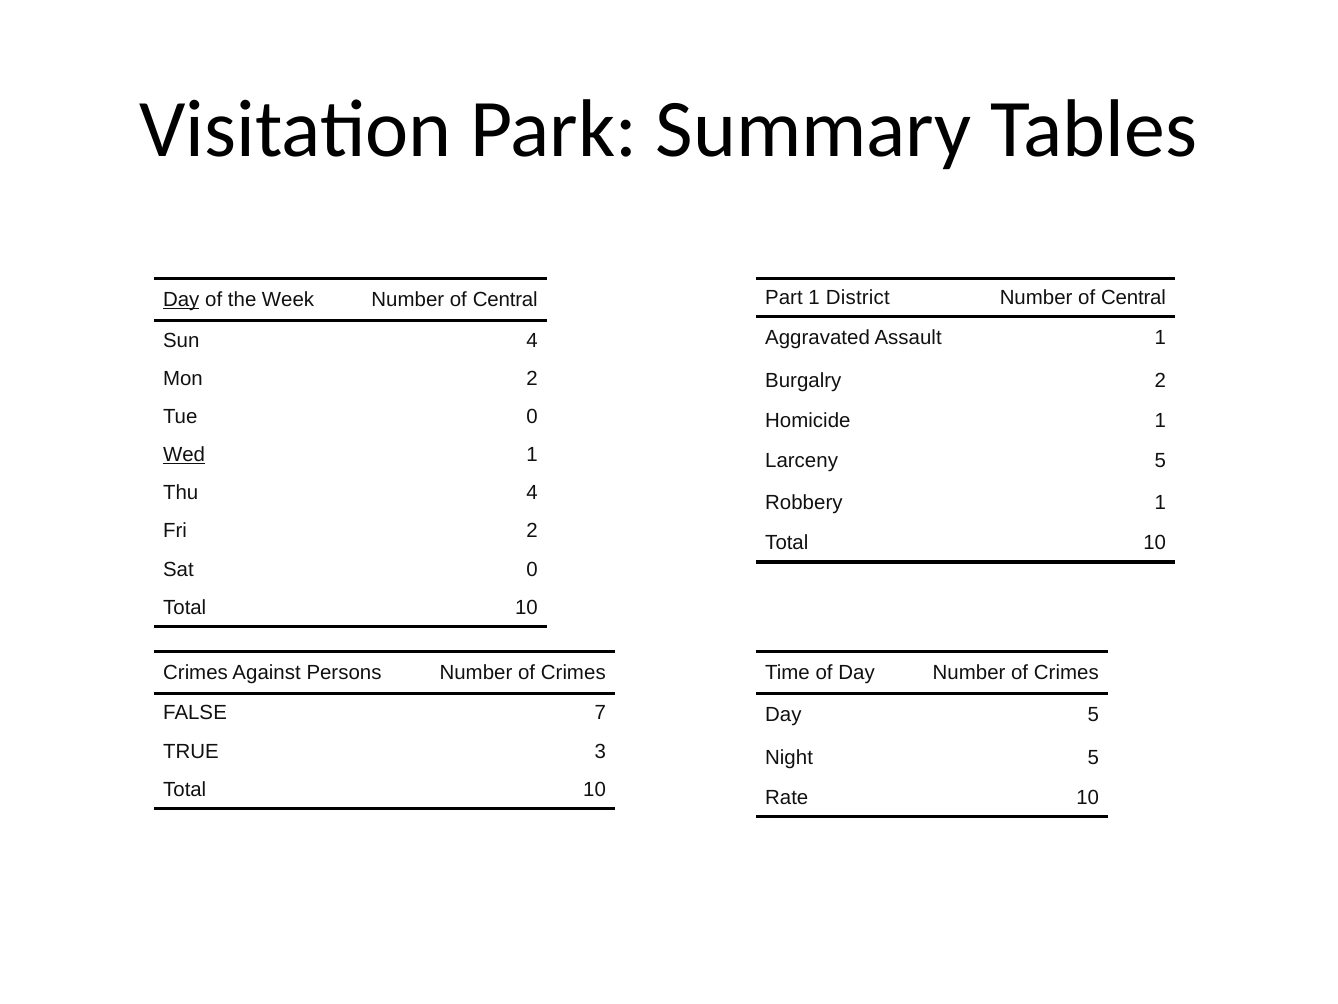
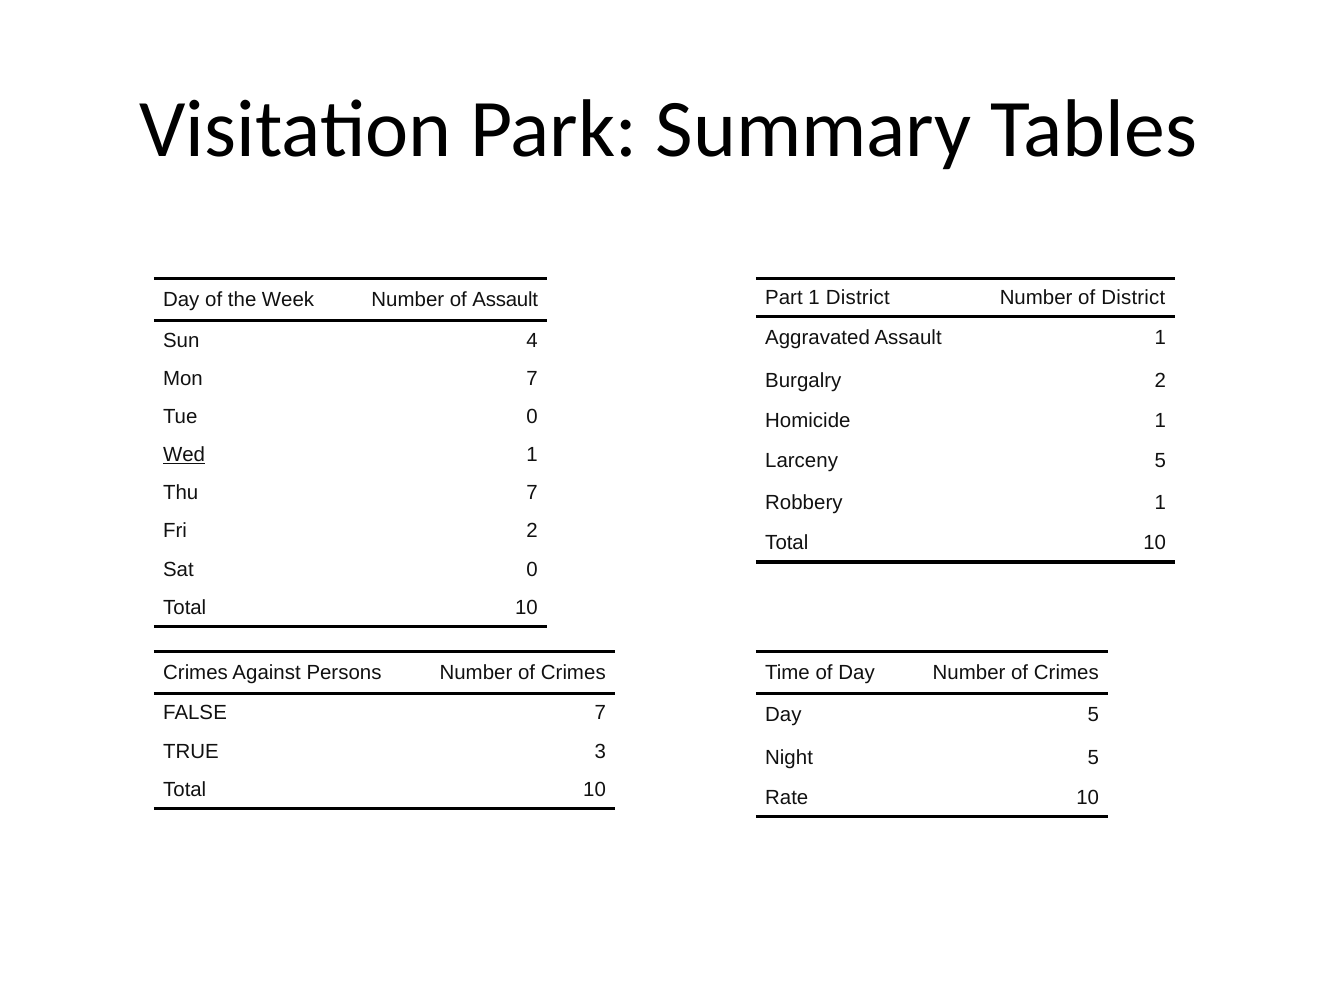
Central at (1134, 298): Central -> District
Day at (181, 300) underline: present -> none
Week Number of Central: Central -> Assault
Mon 2: 2 -> 7
Thu 4: 4 -> 7
